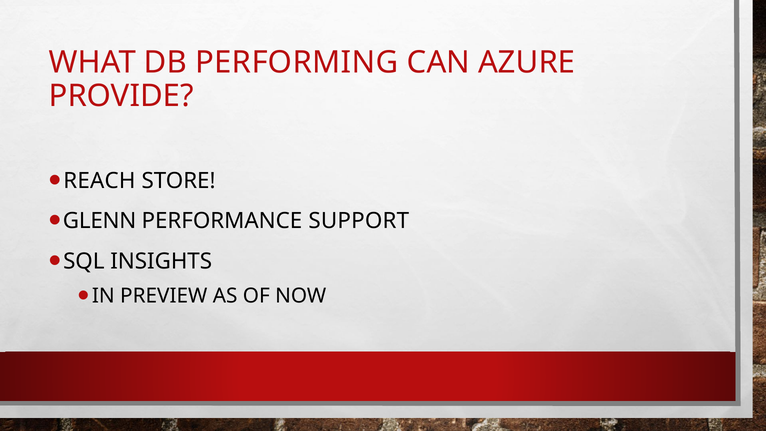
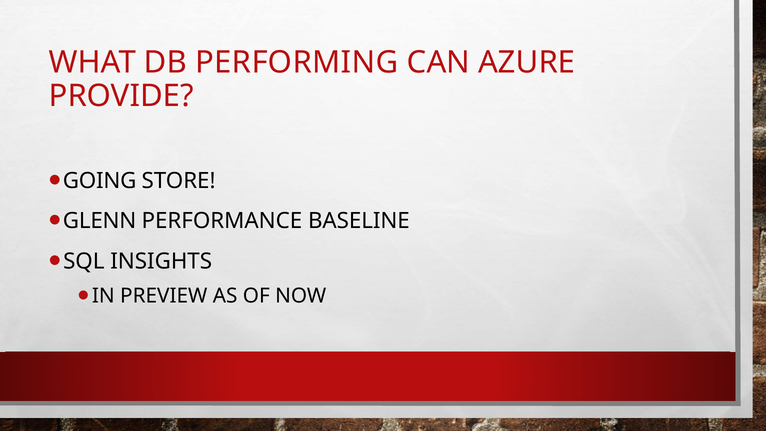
REACH: REACH -> GOING
SUPPORT: SUPPORT -> BASELINE
